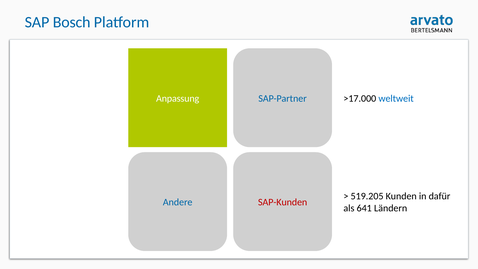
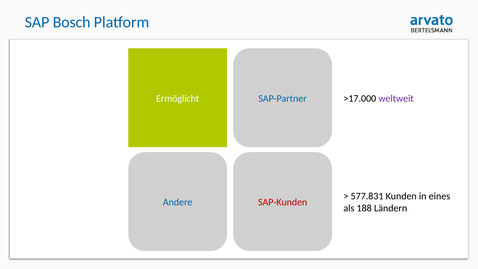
weltweit colour: blue -> purple
Anpassung: Anpassung -> Ermöglicht
519.205: 519.205 -> 577.831
dafür: dafür -> eines
641: 641 -> 188
